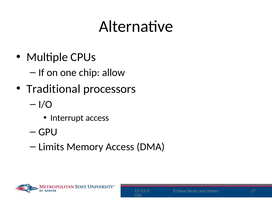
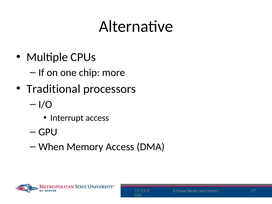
allow: allow -> more
Limits: Limits -> When
